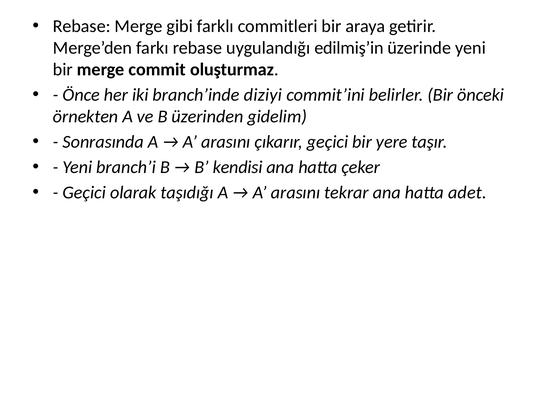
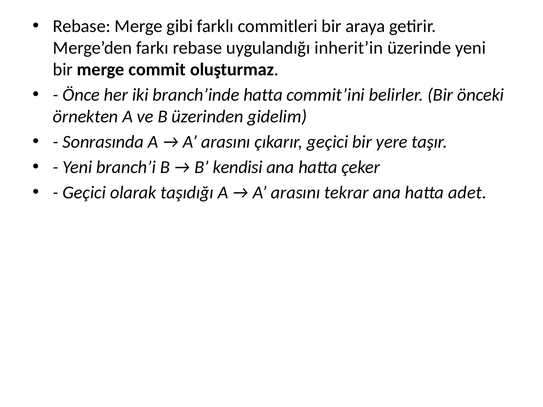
edilmiş’in: edilmiş’in -> inherit’in
branch’inde diziyi: diziyi -> hatta
